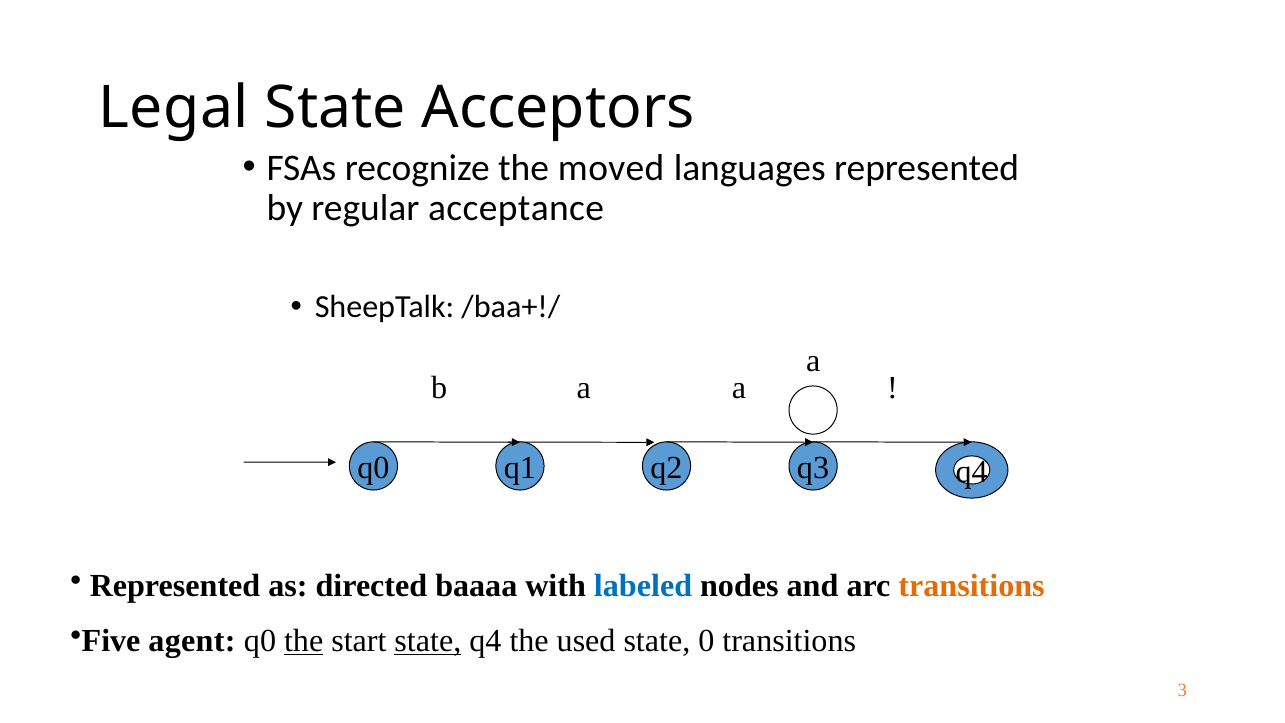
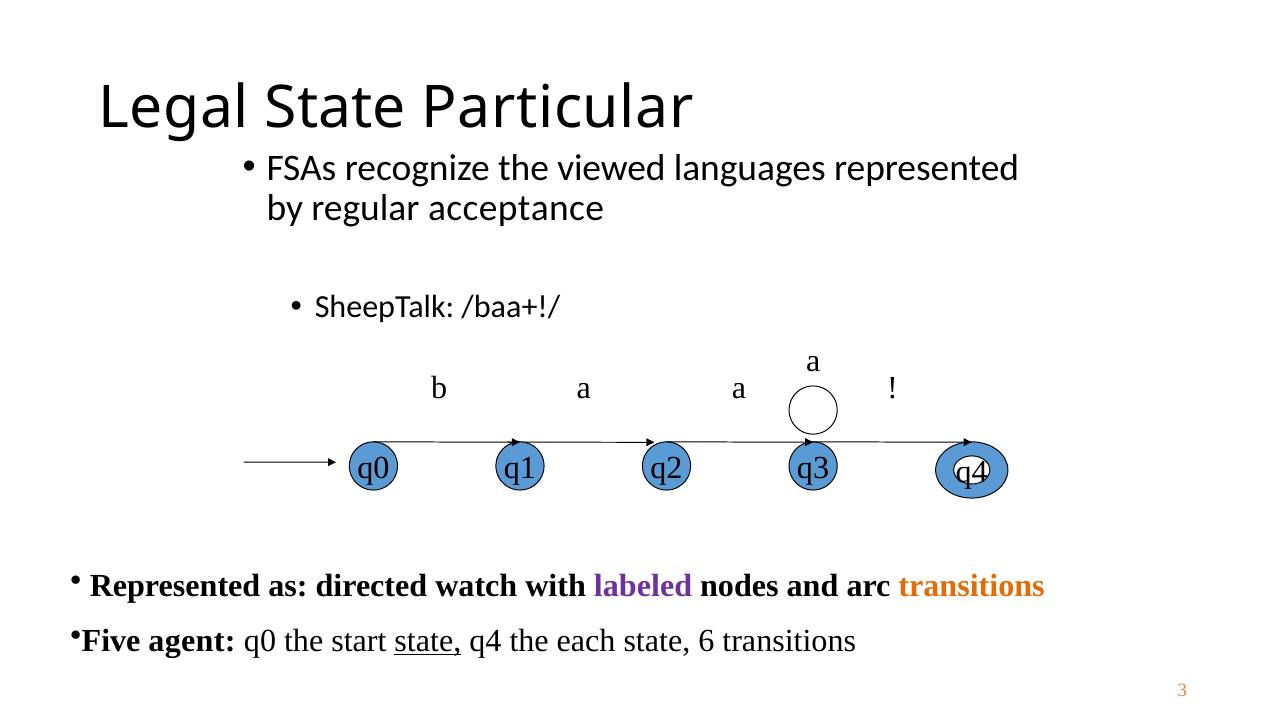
Acceptors: Acceptors -> Particular
moved: moved -> viewed
baaaa: baaaa -> watch
labeled colour: blue -> purple
the at (304, 641) underline: present -> none
used: used -> each
0: 0 -> 6
